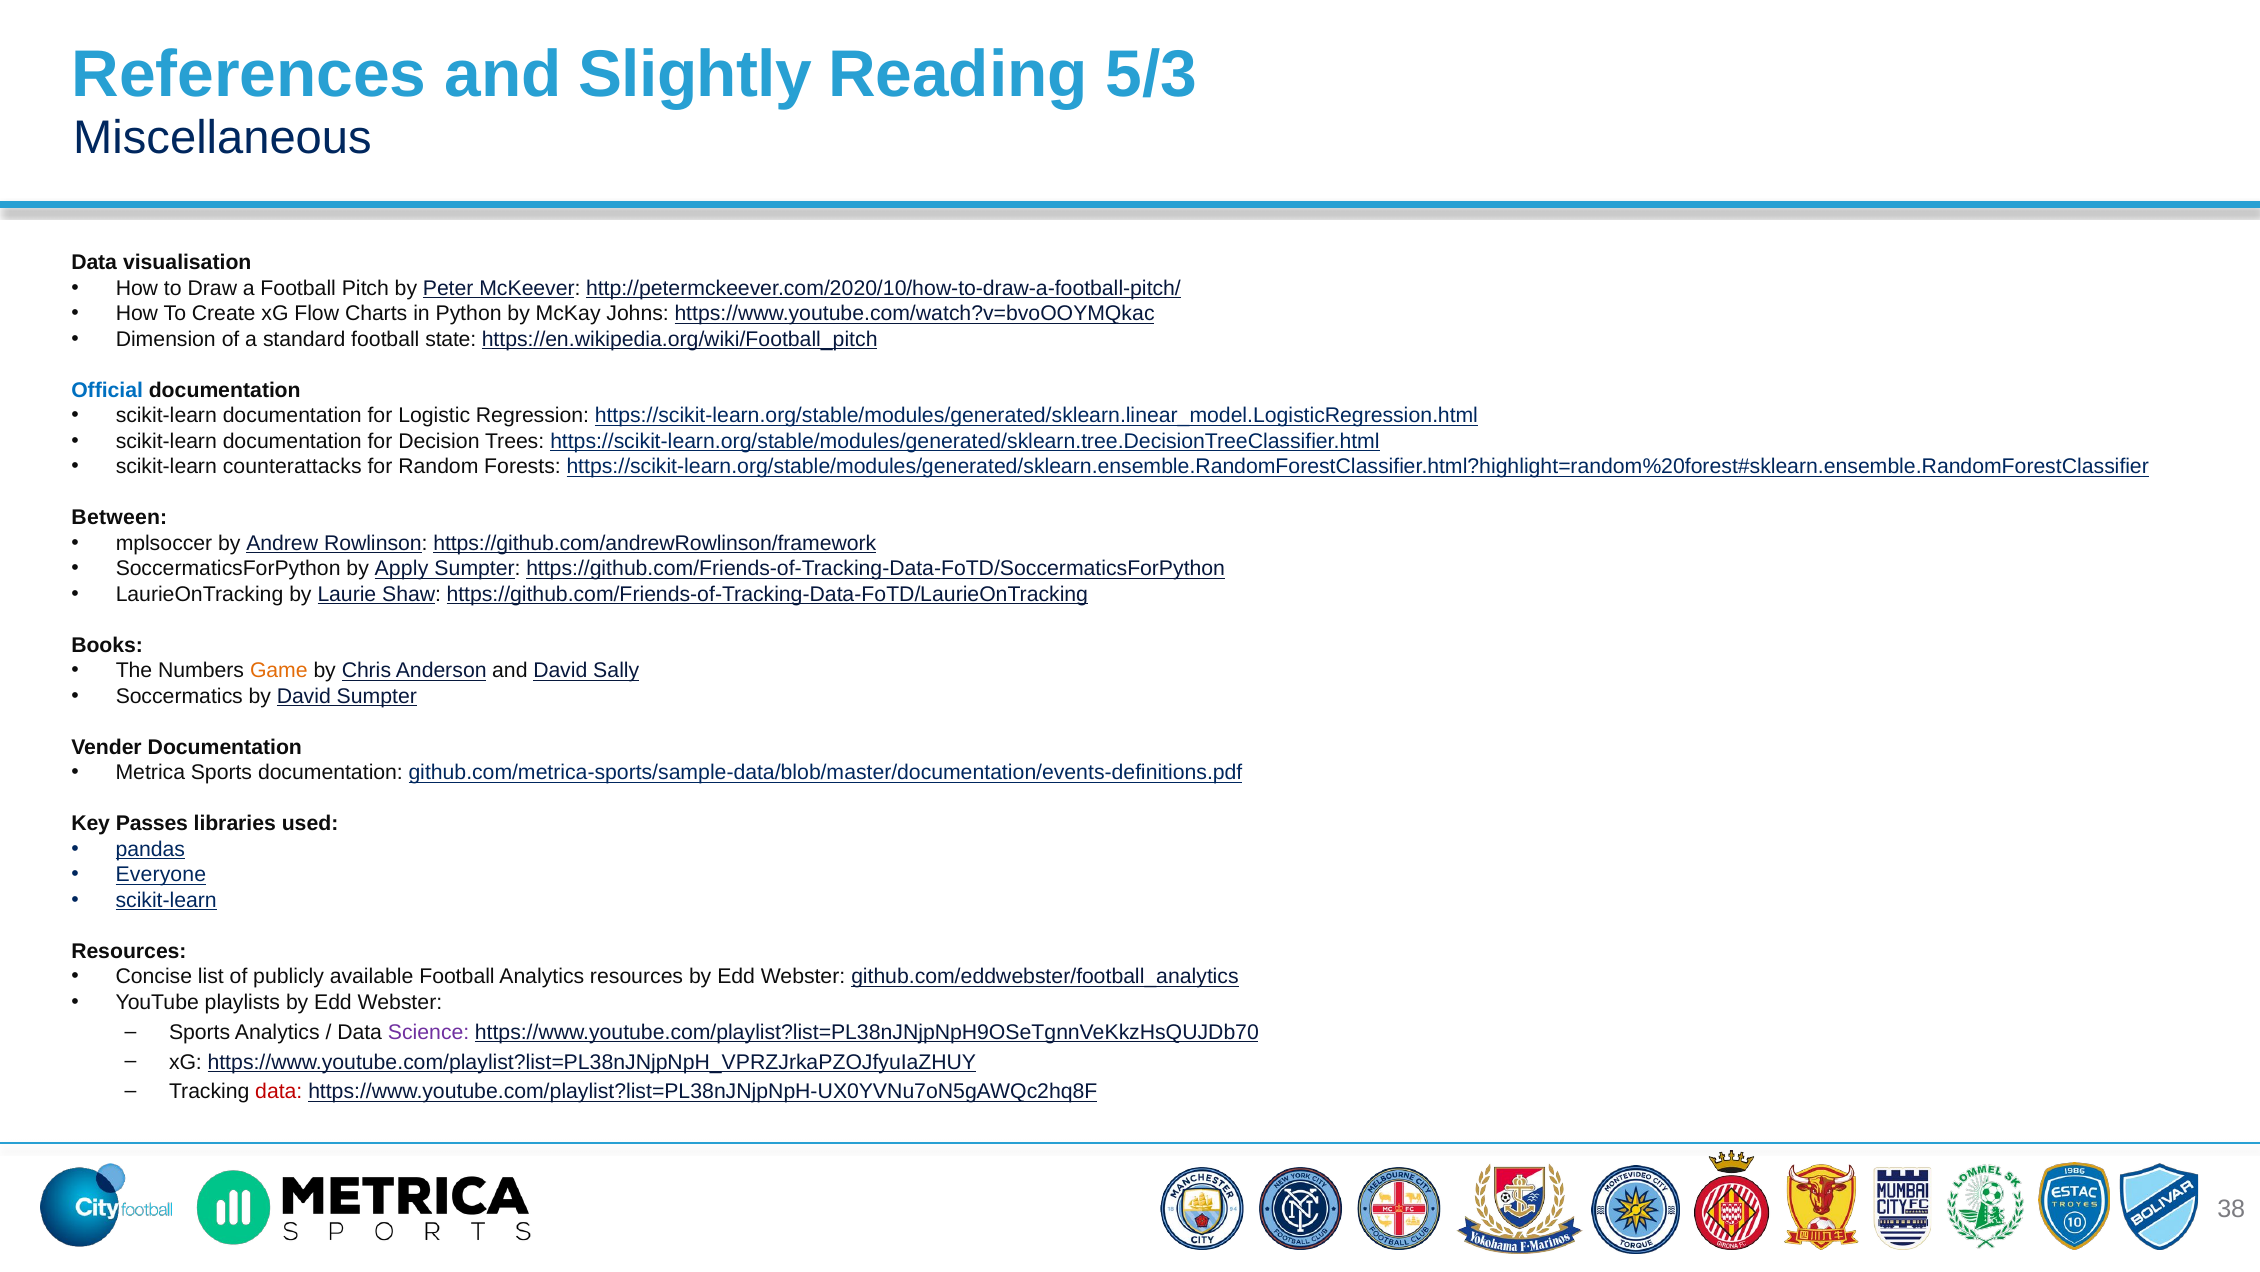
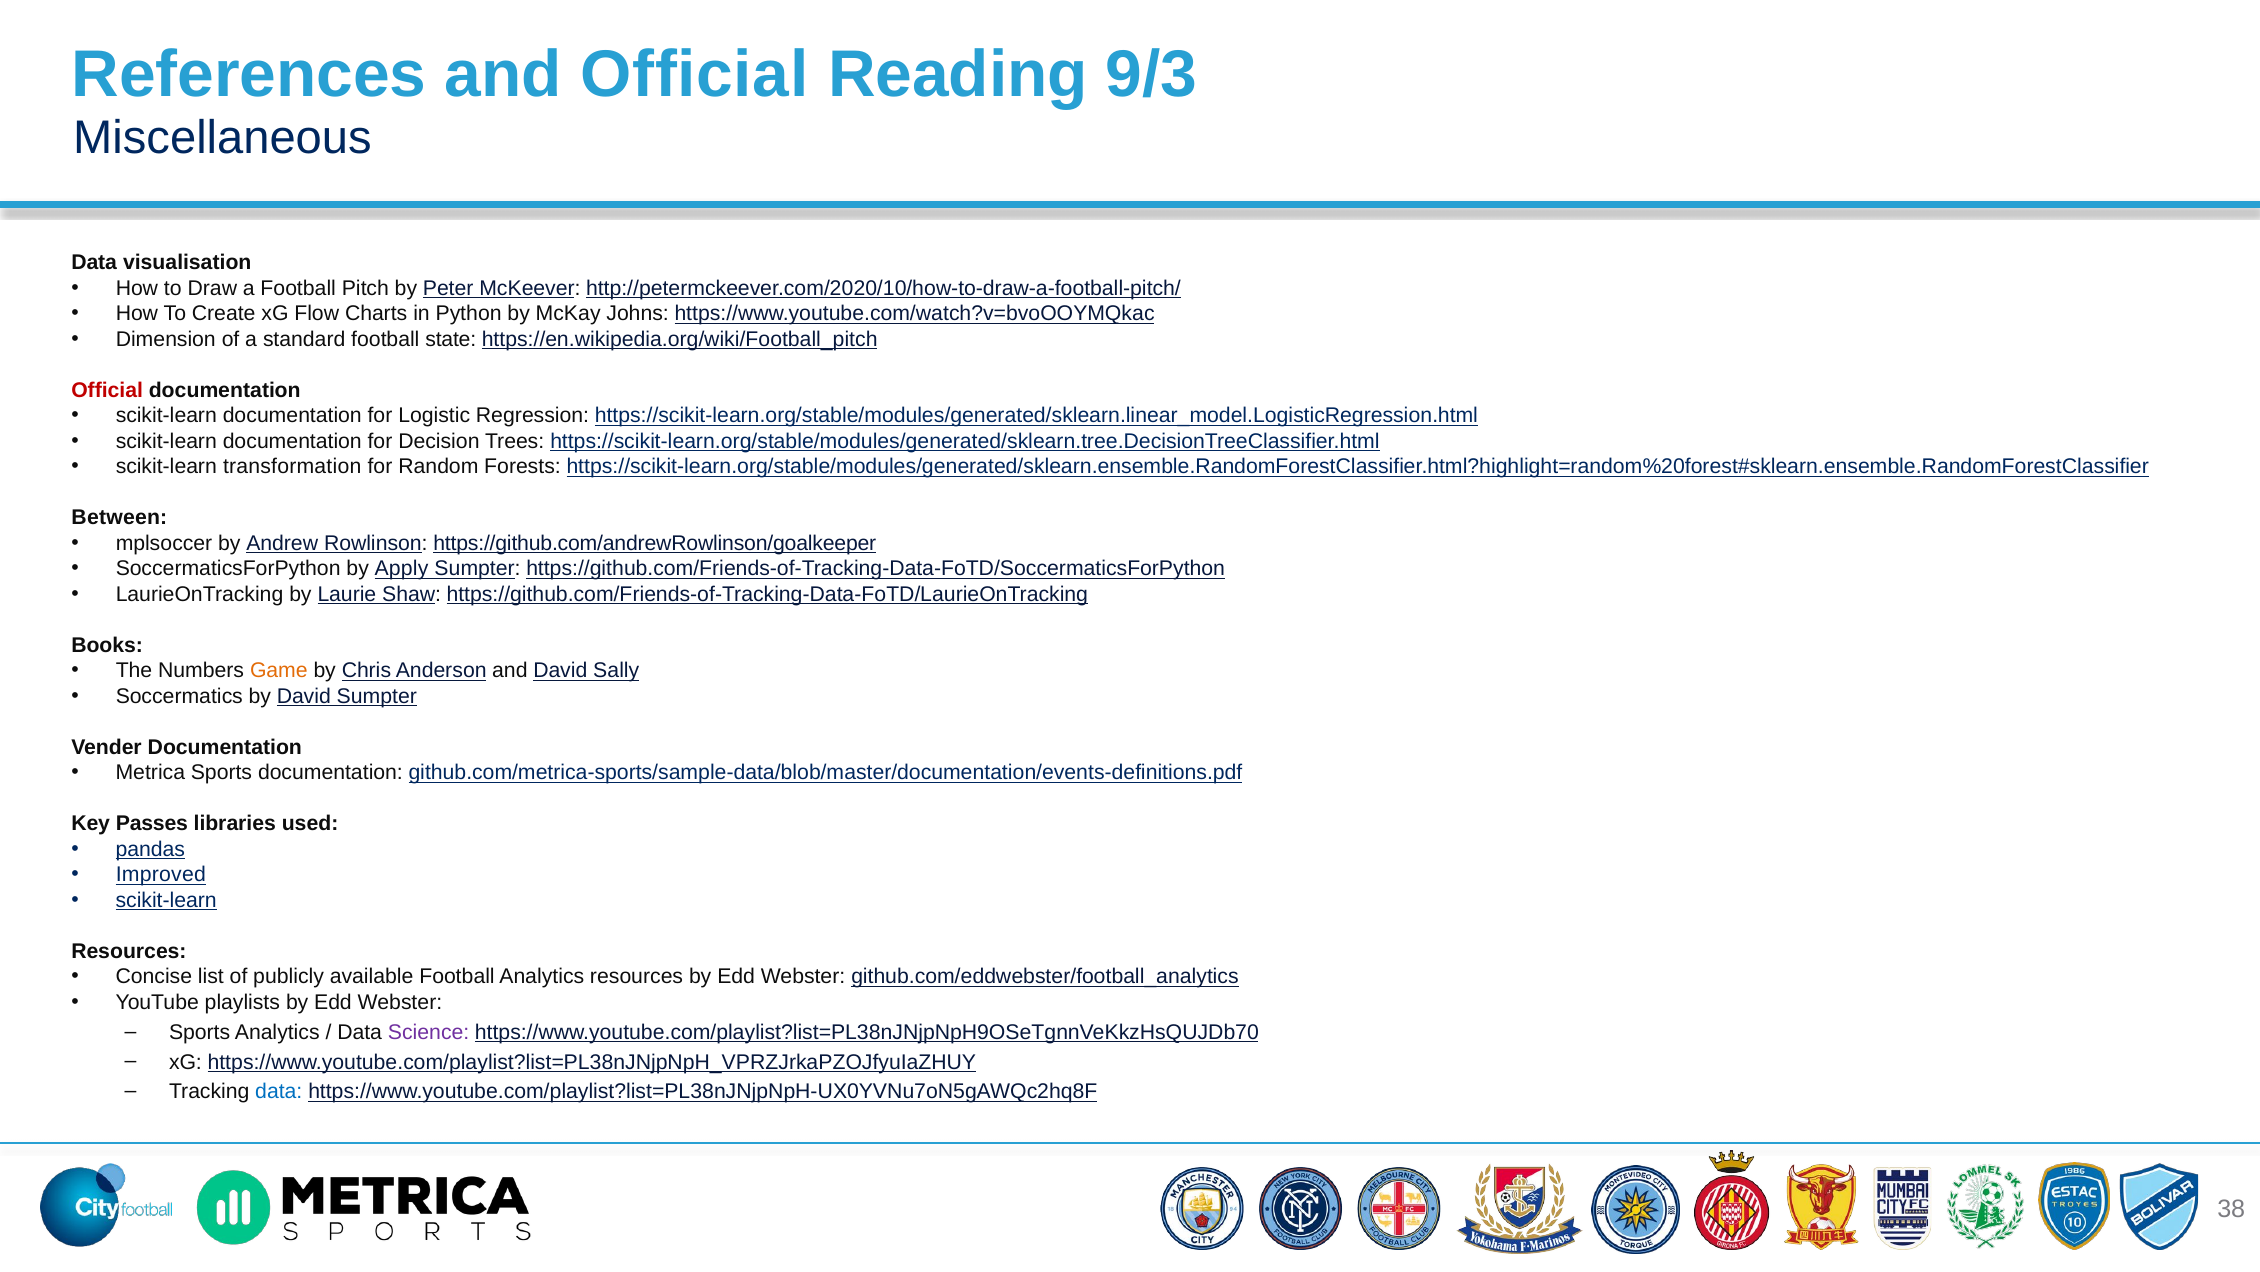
and Slightly: Slightly -> Official
5/3: 5/3 -> 9/3
Official at (107, 390) colour: blue -> red
counterattacks: counterattacks -> transformation
https://github.com/andrewRowlinson/framework: https://github.com/andrewRowlinson/framework -> https://github.com/andrewRowlinson/goalkeeper
Everyone: Everyone -> Improved
data at (279, 1091) colour: red -> blue
